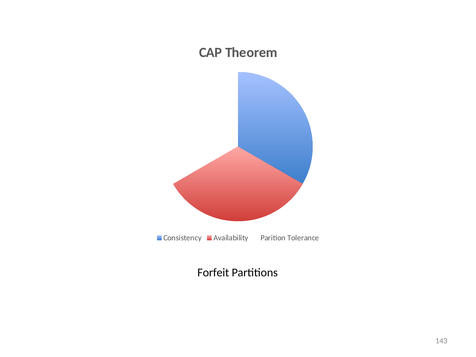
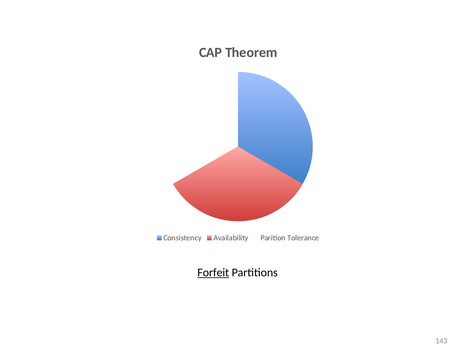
Forfeit underline: none -> present
